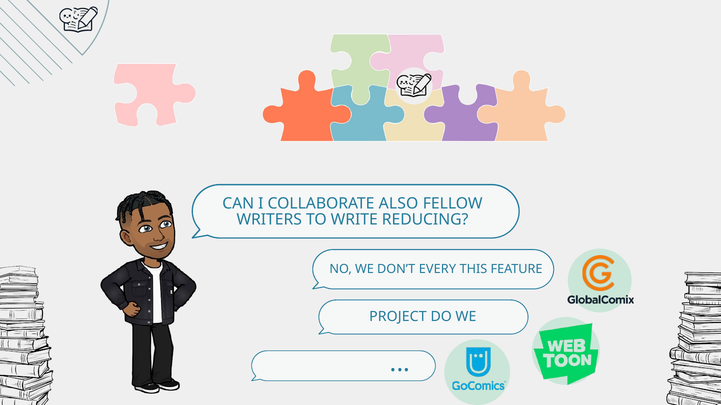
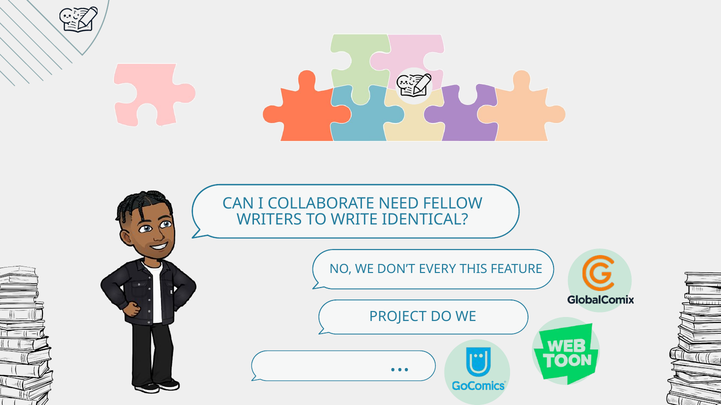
ALSO: ALSO -> NEED
REDUCING: REDUCING -> IDENTICAL
